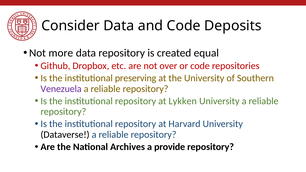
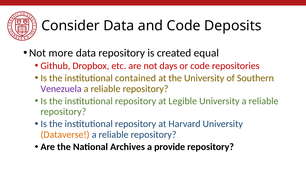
over: over -> days
preserving: preserving -> contained
Lykken: Lykken -> Legible
Dataverse colour: black -> orange
